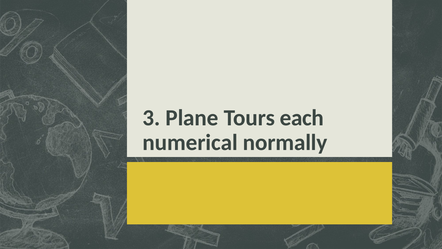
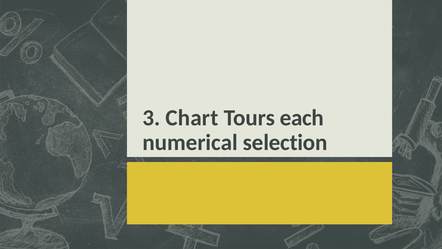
Plane: Plane -> Chart
normally: normally -> selection
